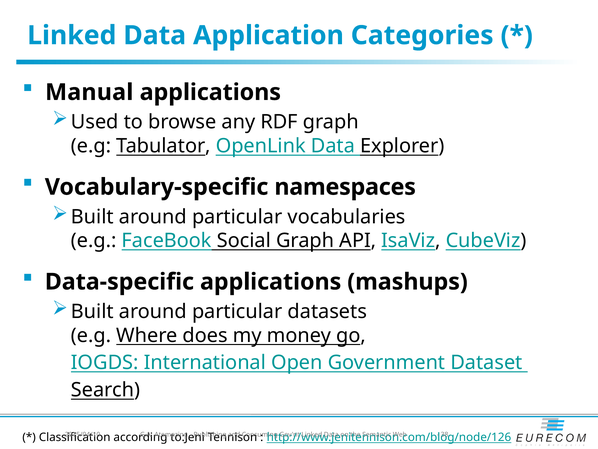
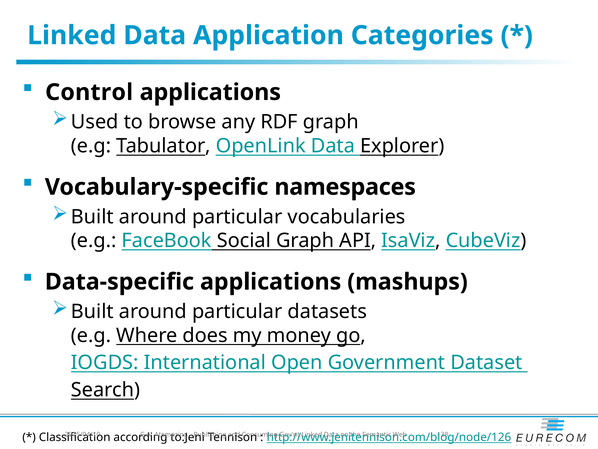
Manual: Manual -> Control
